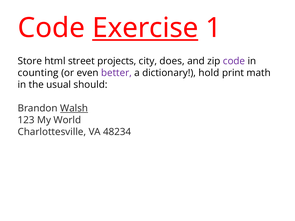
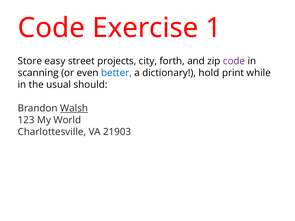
Exercise underline: present -> none
html: html -> easy
does: does -> forth
counting: counting -> scanning
better colour: purple -> blue
math: math -> while
48234: 48234 -> 21903
